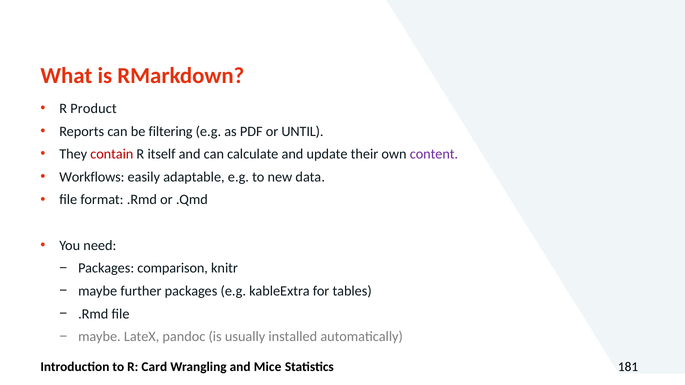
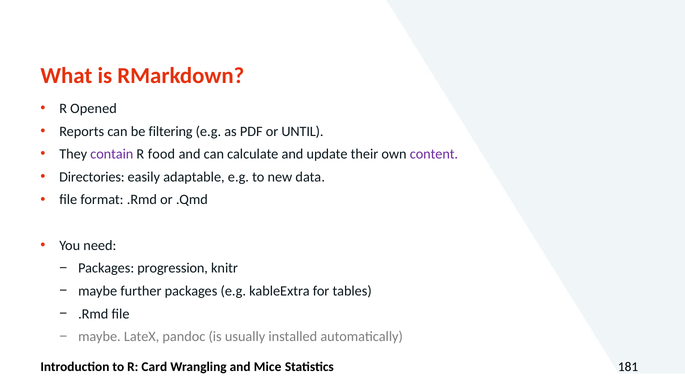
Product: Product -> Opened
contain colour: red -> purple
itself: itself -> food
Workflows: Workflows -> Directories
comparison: comparison -> progression
